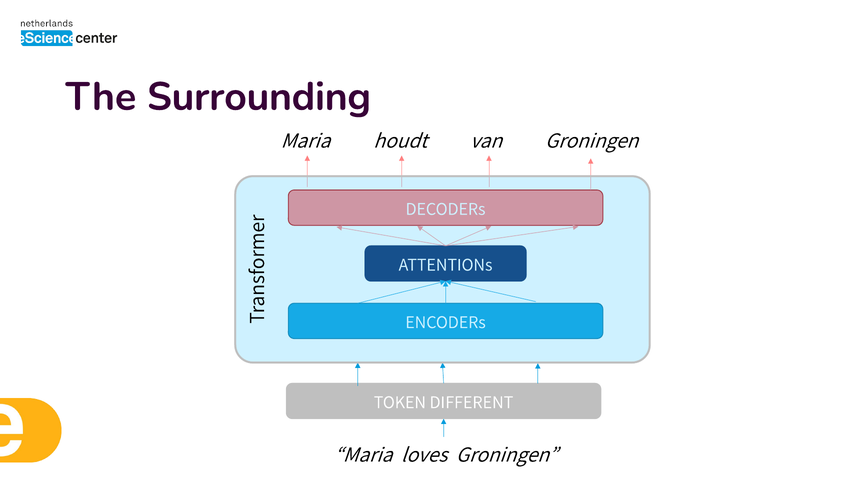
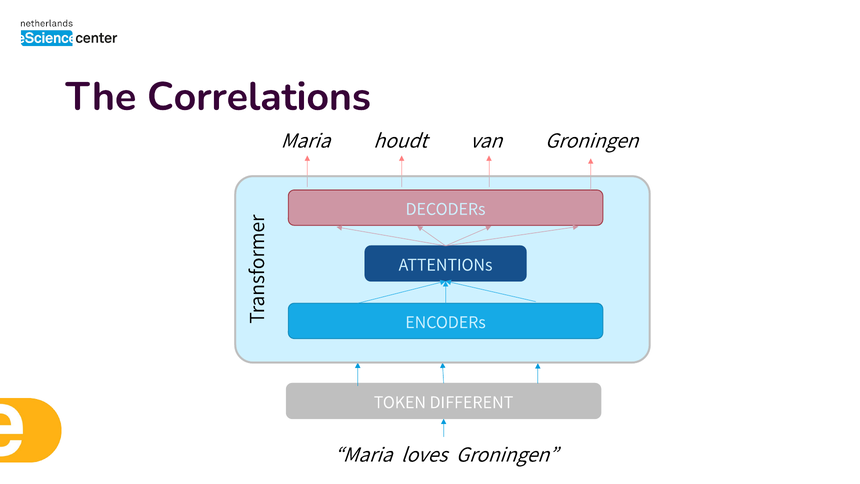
Surrounding: Surrounding -> Correlations
